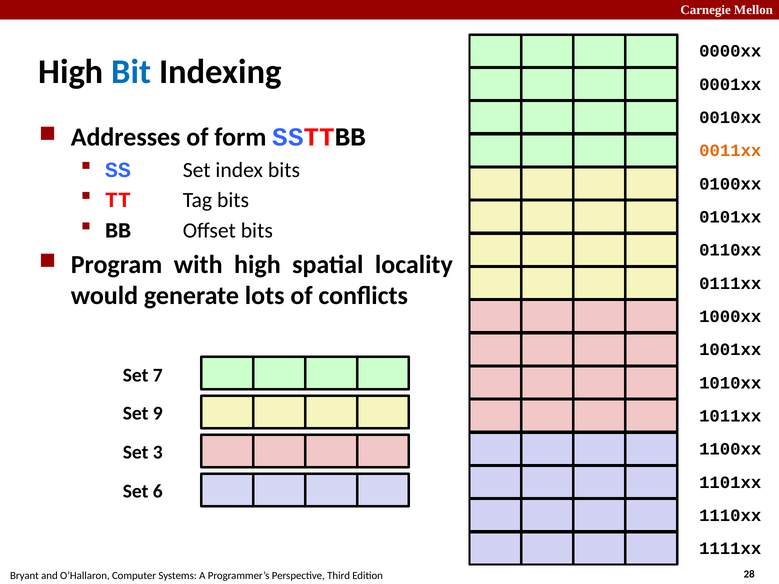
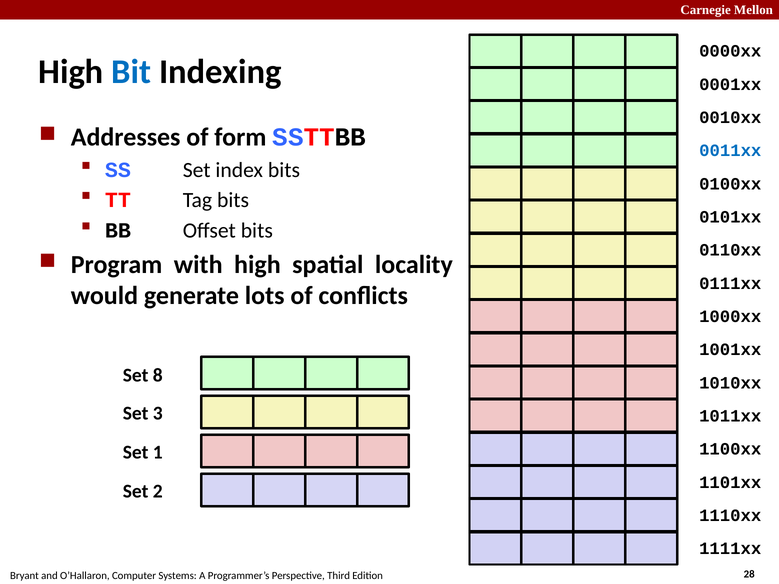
0011xx colour: orange -> blue
7: 7 -> 8
9: 9 -> 3
3: 3 -> 1
6: 6 -> 2
